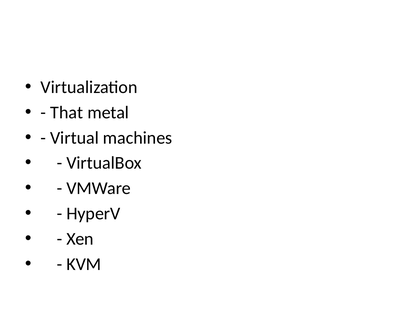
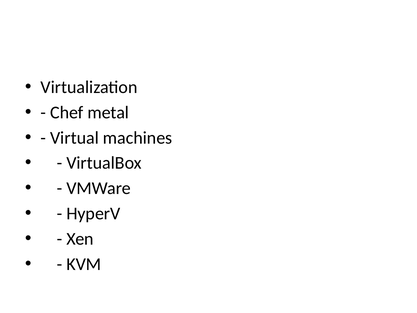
That: That -> Chef
